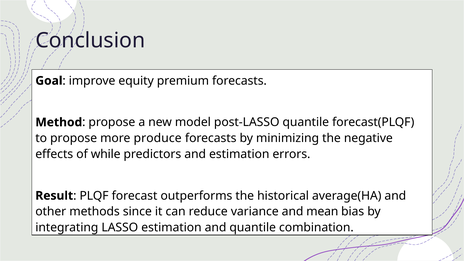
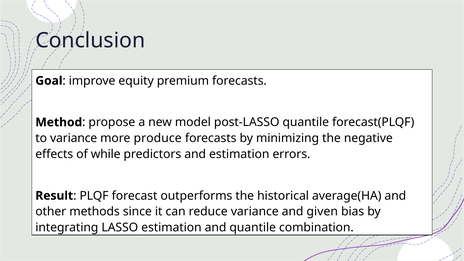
to propose: propose -> variance
mean: mean -> given
